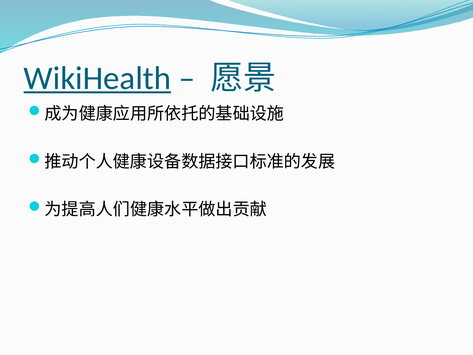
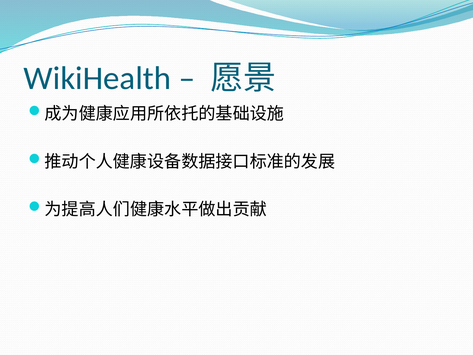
WikiHealth underline: present -> none
